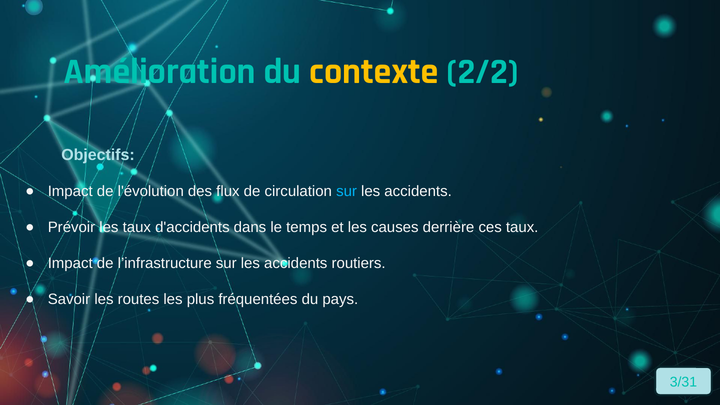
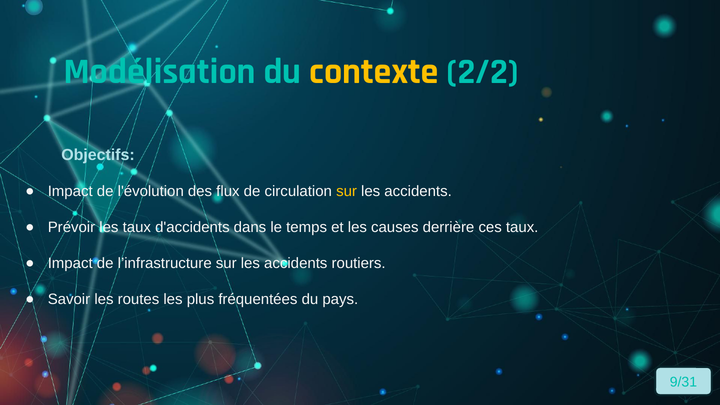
Amélioration: Amélioration -> Modélisation
sur at (347, 191) colour: light blue -> yellow
3/31: 3/31 -> 9/31
